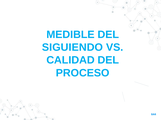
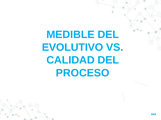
SIGUIENDO: SIGUIENDO -> EVOLUTIVO
